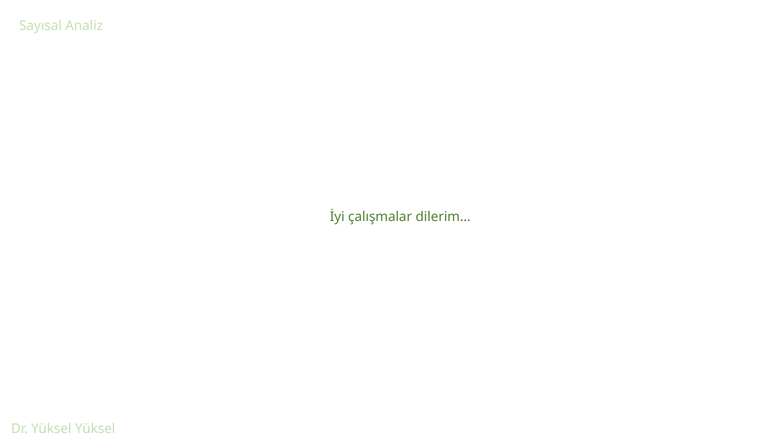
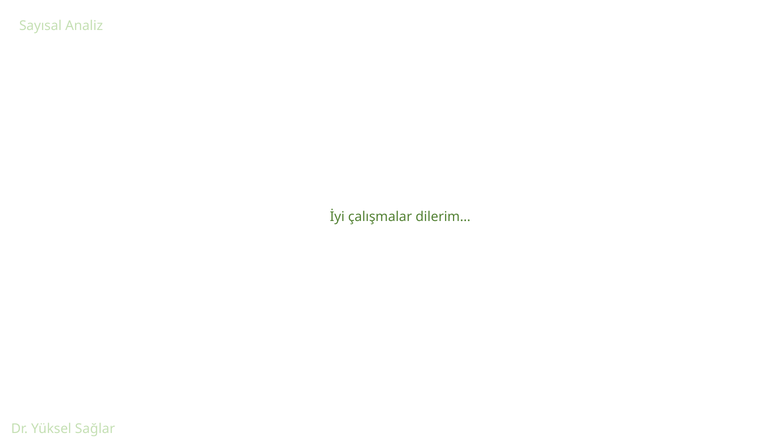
Yüksel Yüksel: Yüksel -> Sağlar
